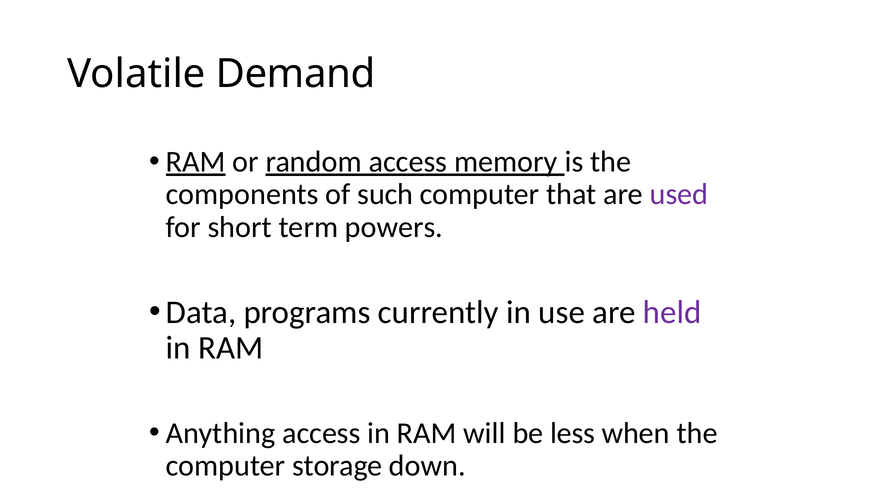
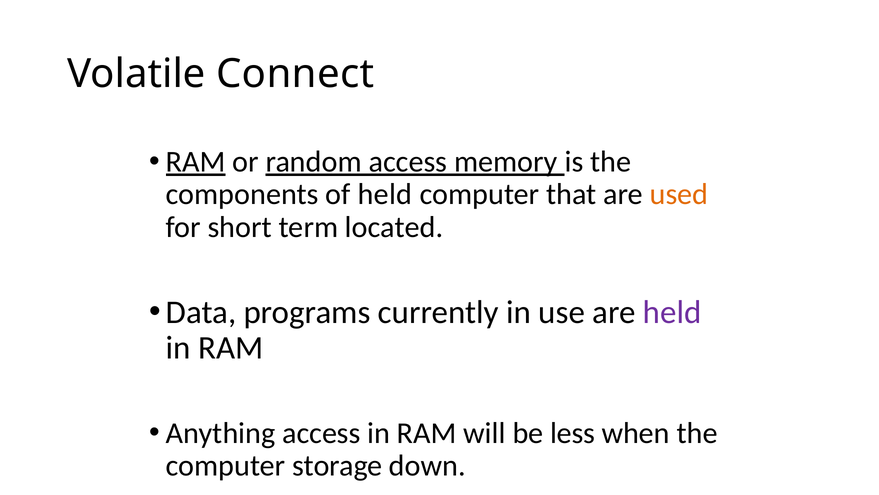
Demand: Demand -> Connect
of such: such -> held
used colour: purple -> orange
powers: powers -> located
